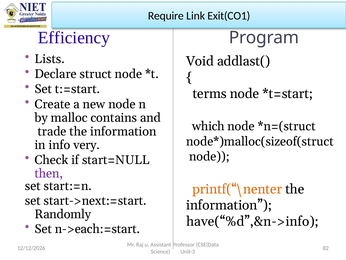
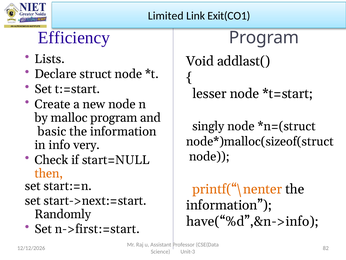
Require: Require -> Limited
terms: terms -> lesser
malloc contains: contains -> program
which: which -> singly
trade: trade -> basic
then colour: purple -> orange
n->each:=start: n->each:=start -> n->first:=start
